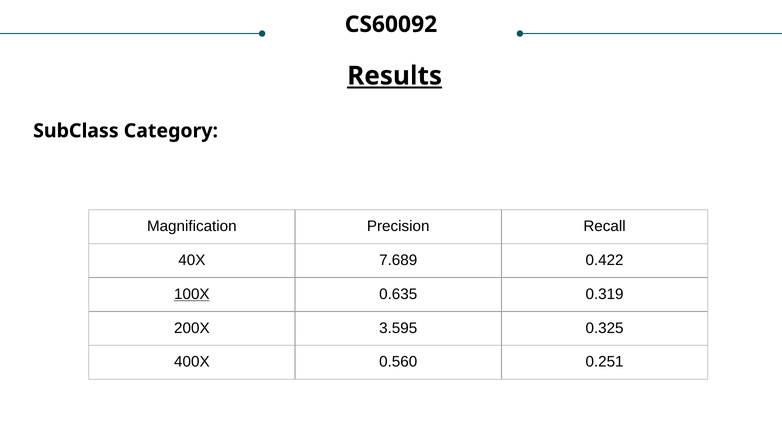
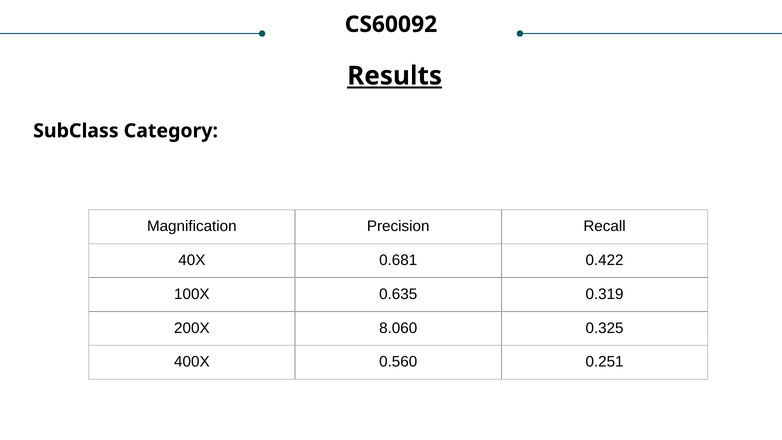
7.689: 7.689 -> 0.681
100X underline: present -> none
3.595: 3.595 -> 8.060
